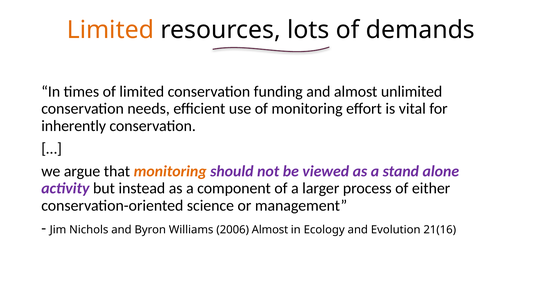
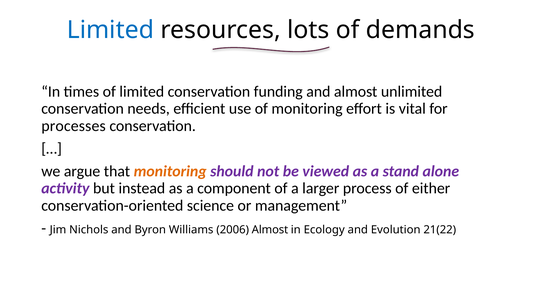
Limited at (110, 30) colour: orange -> blue
inherently: inherently -> processes
21(16: 21(16 -> 21(22
